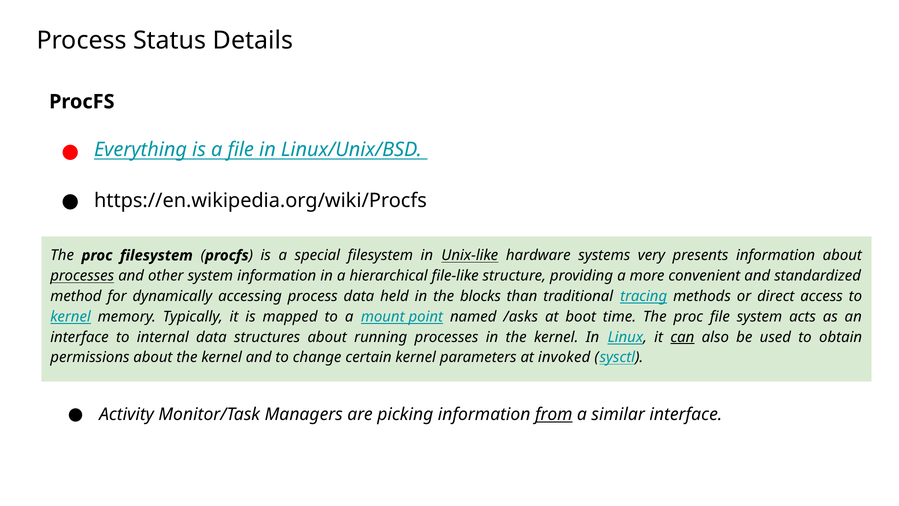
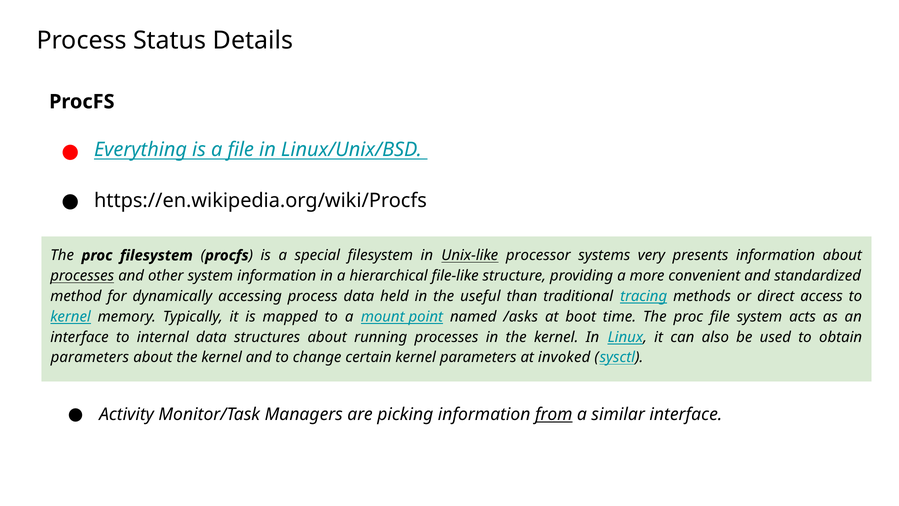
hardware: hardware -> processor
blocks: blocks -> useful
can underline: present -> none
permissions at (90, 357): permissions -> parameters
